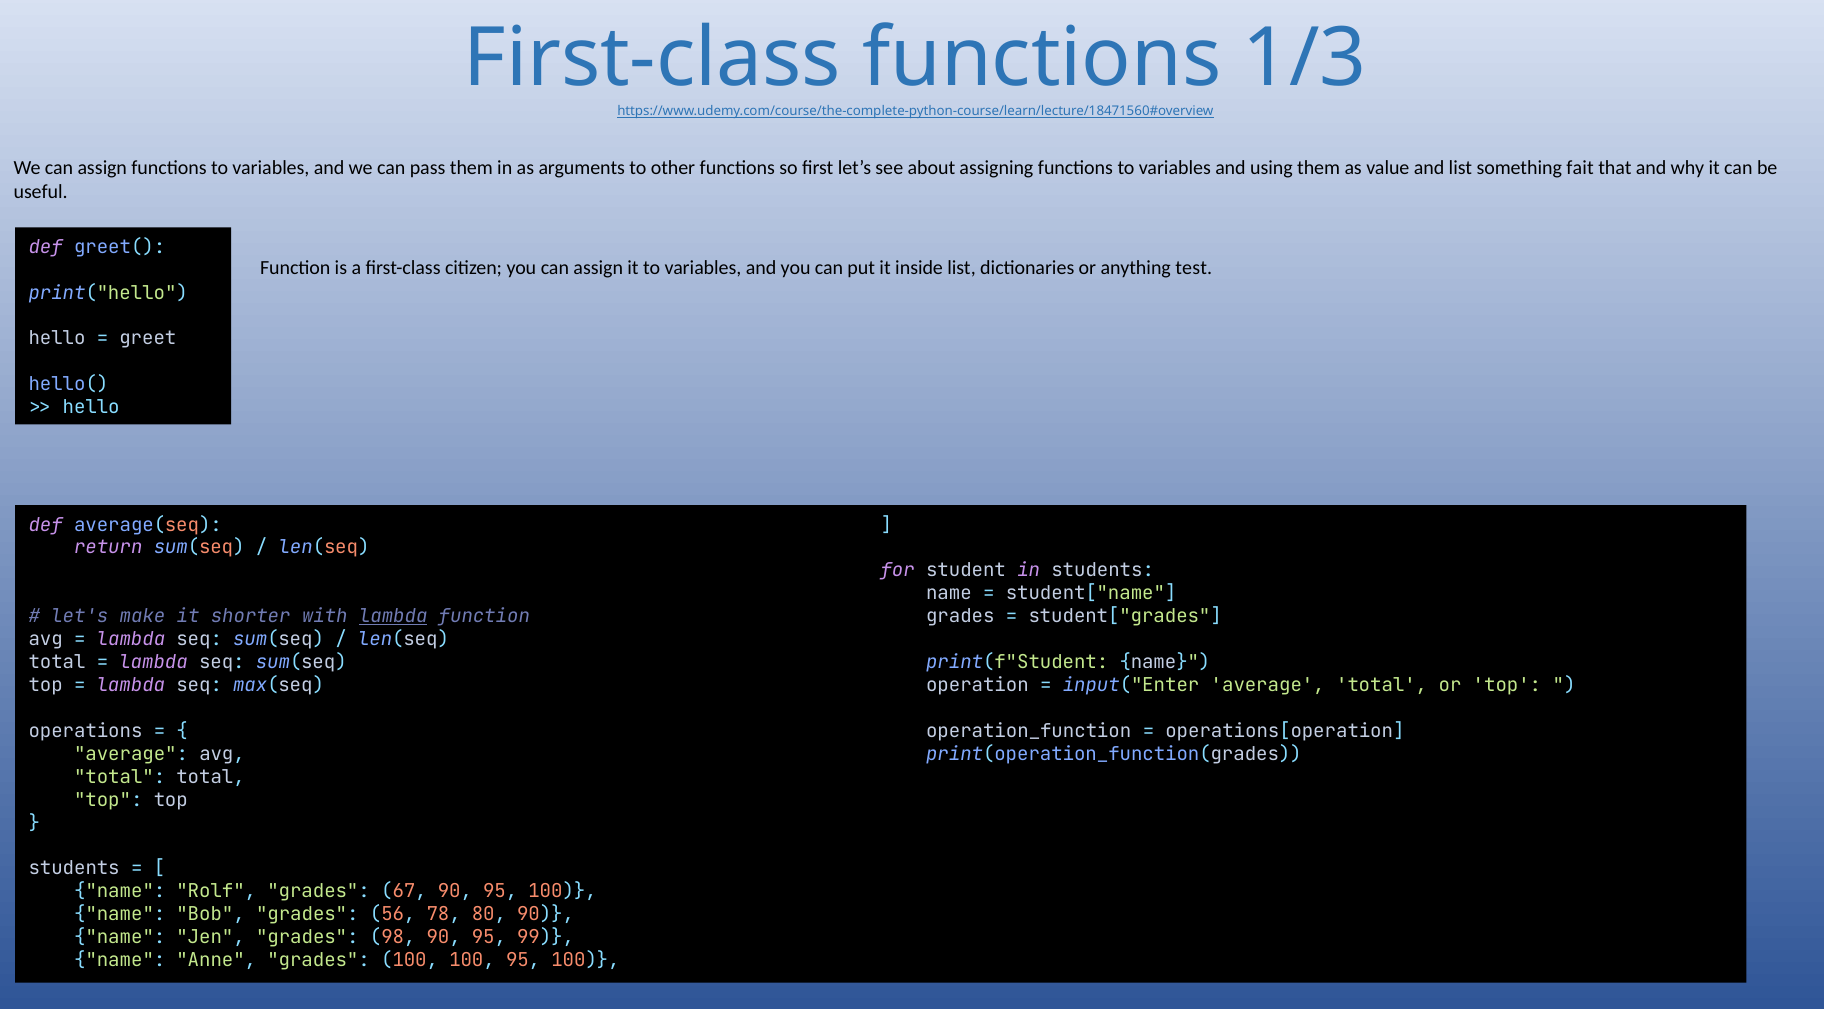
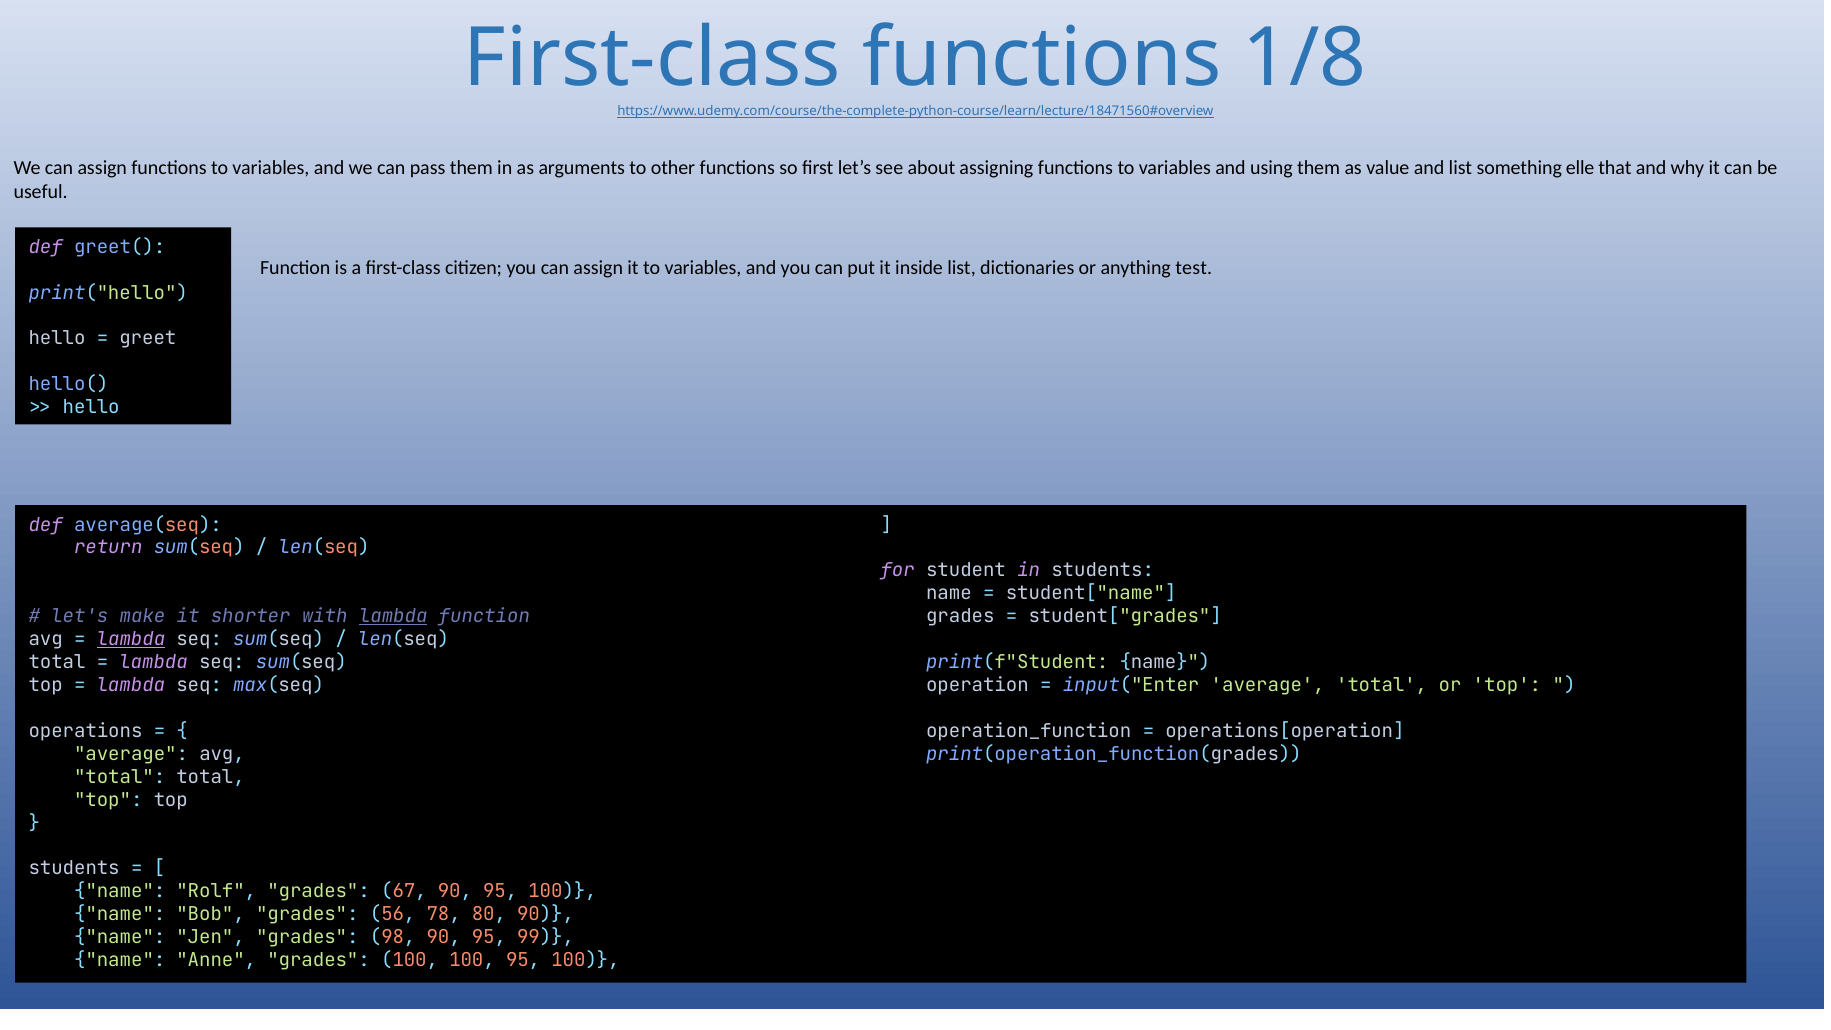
1/3: 1/3 -> 1/8
fait: fait -> elle
lambda at (131, 639) underline: none -> present
